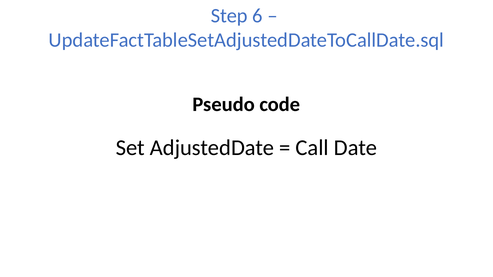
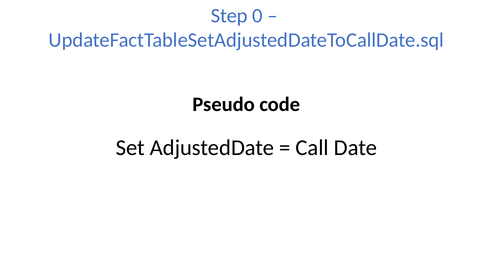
6: 6 -> 0
